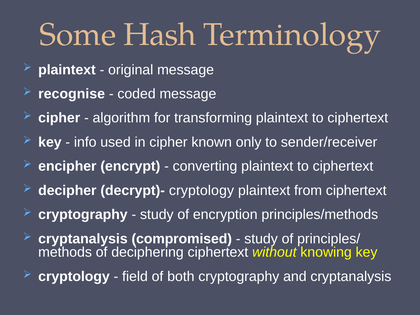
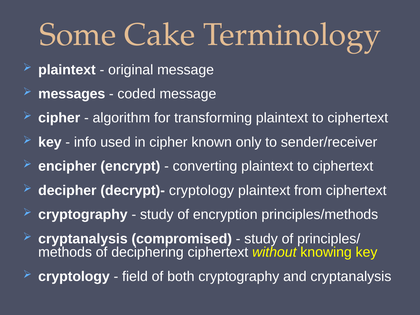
Hash: Hash -> Cake
recognise: recognise -> messages
